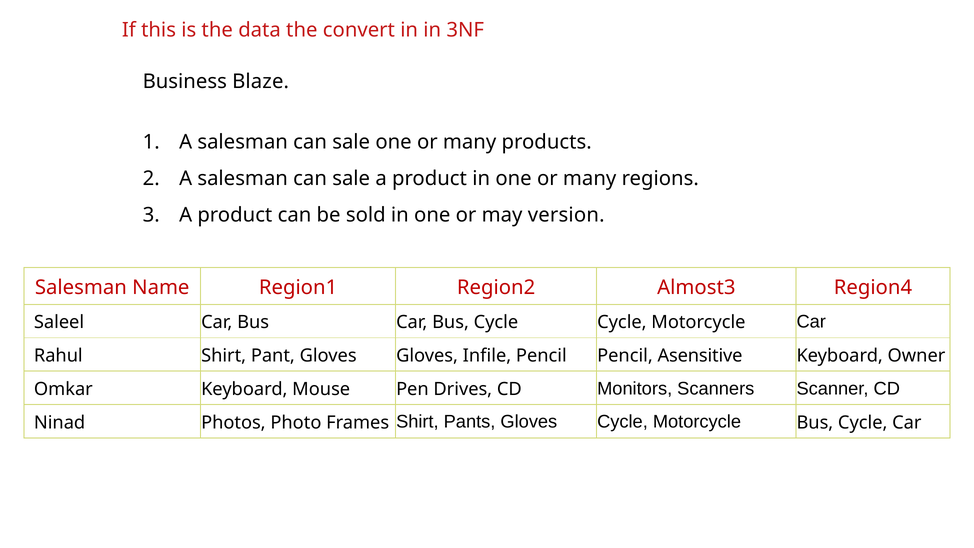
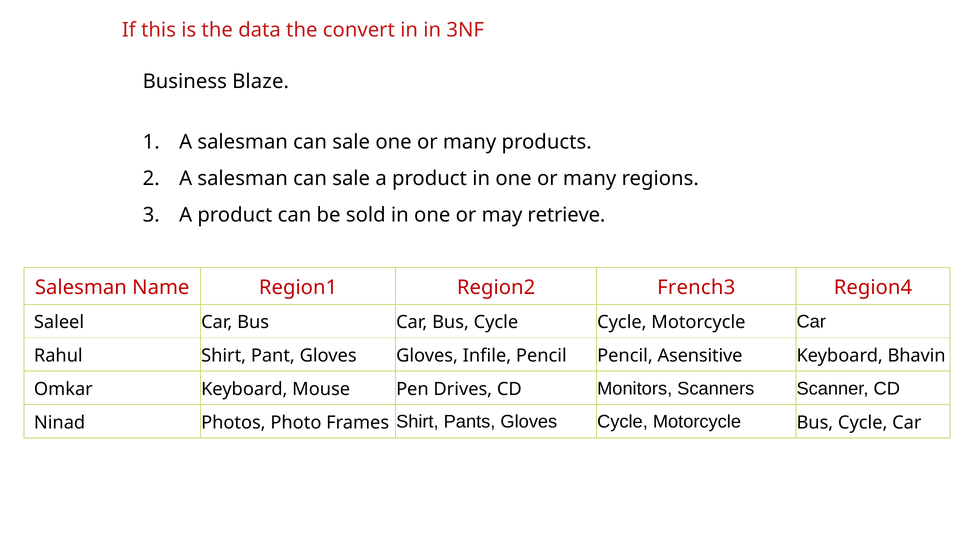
version: version -> retrieve
Almost3: Almost3 -> French3
Owner: Owner -> Bhavin
